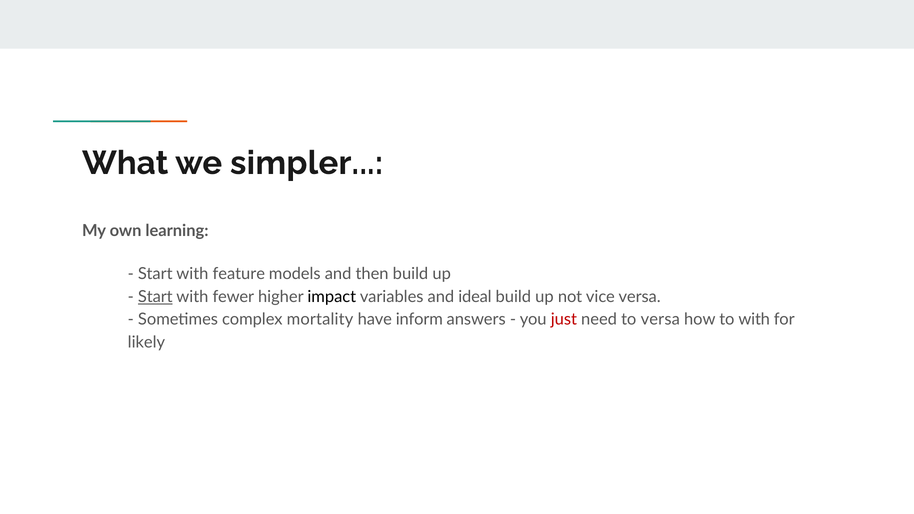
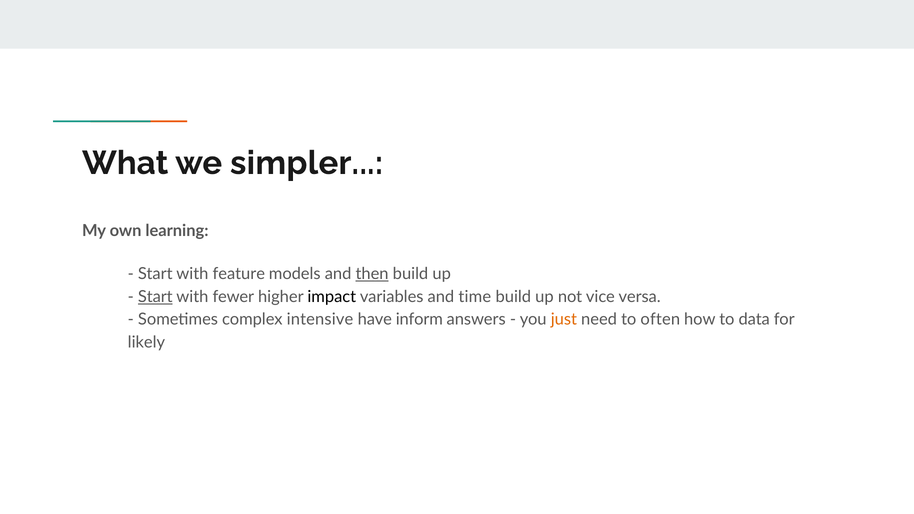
then underline: none -> present
ideal: ideal -> time
mortality: mortality -> intensive
just colour: red -> orange
to versa: versa -> often
to with: with -> data
